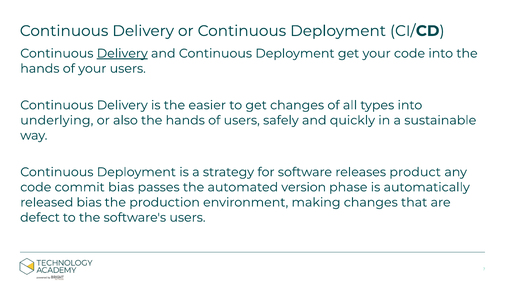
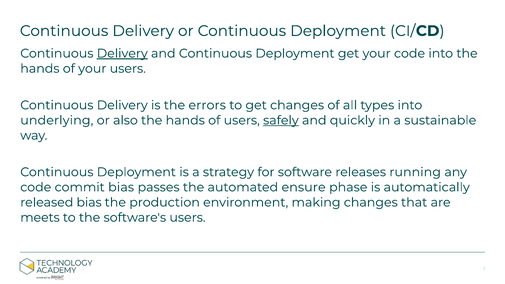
easier: easier -> errors
safely underline: none -> present
product: product -> running
version: version -> ensure
defect: defect -> meets
